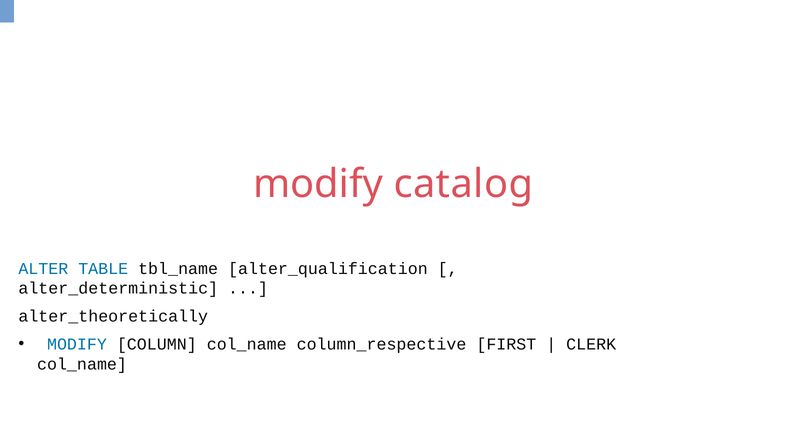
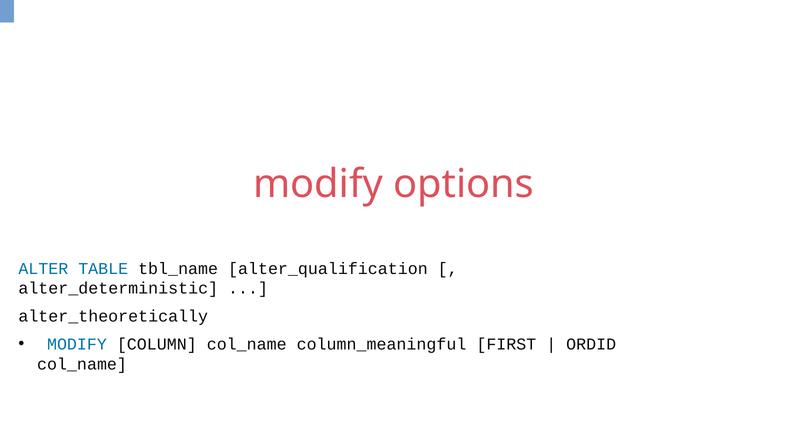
catalog: catalog -> options
column_respective: column_respective -> column_meaningful
CLERK: CLERK -> ORDID
